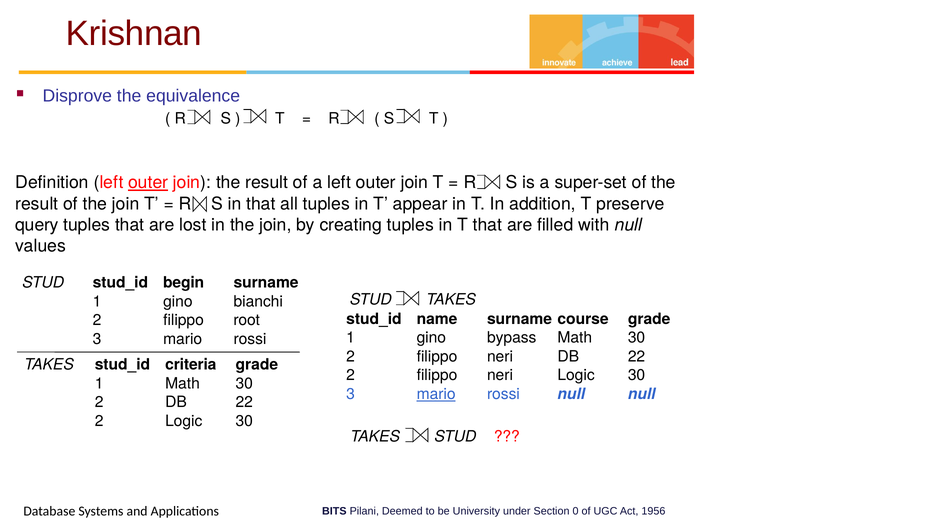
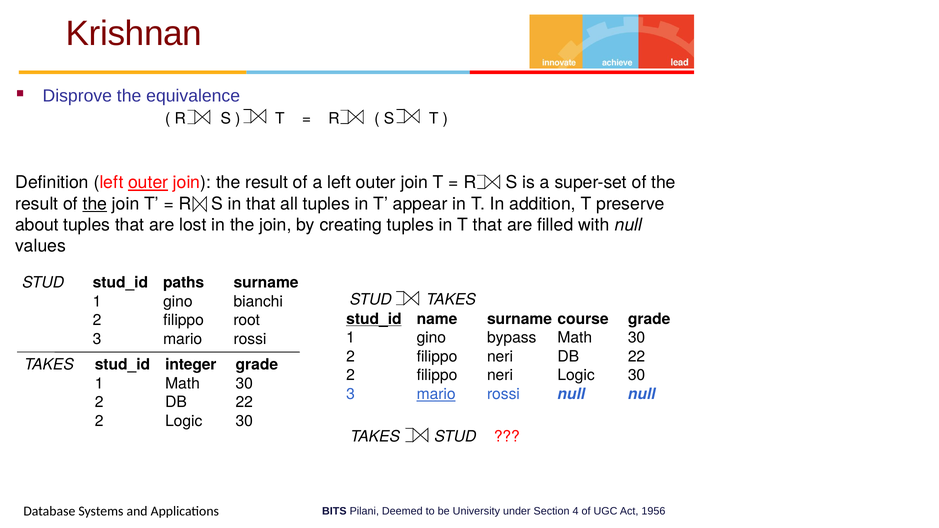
the at (95, 204) underline: none -> present
query: query -> about
begin: begin -> paths
stud_id at (374, 319) underline: none -> present
criteria: criteria -> integer
0: 0 -> 4
